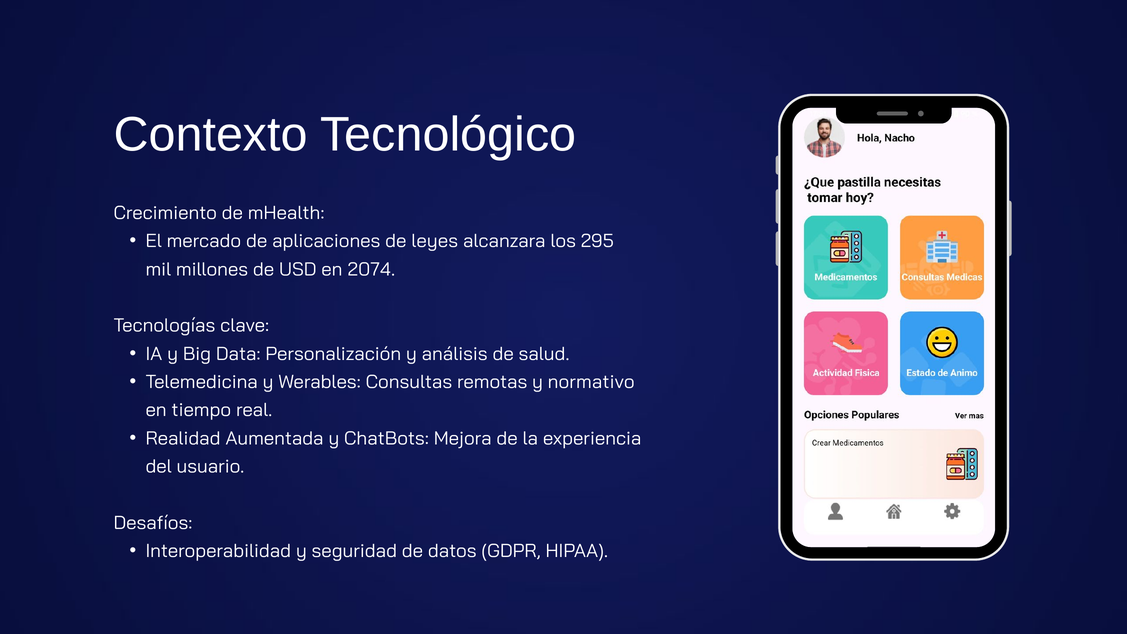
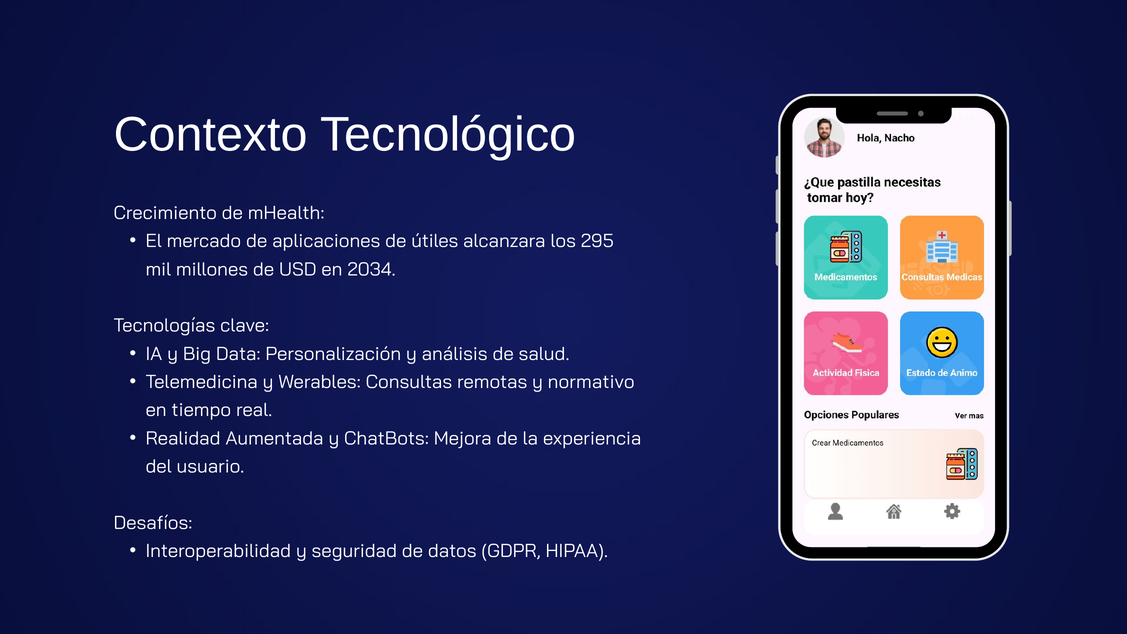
leyes: leyes -> útiles
2074: 2074 -> 2034
